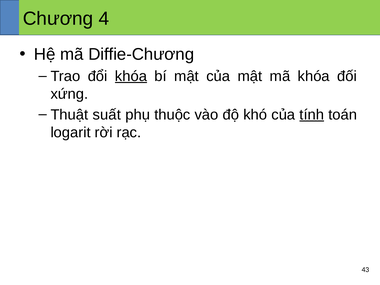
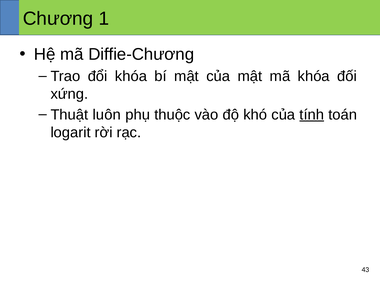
4: 4 -> 1
khóa at (131, 76) underline: present -> none
suất: suất -> luôn
